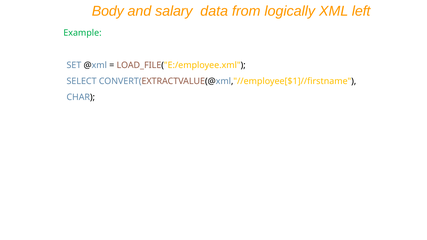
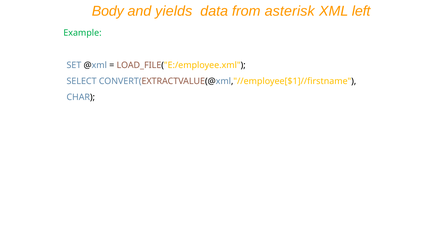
salary: salary -> yields
logically: logically -> asterisk
